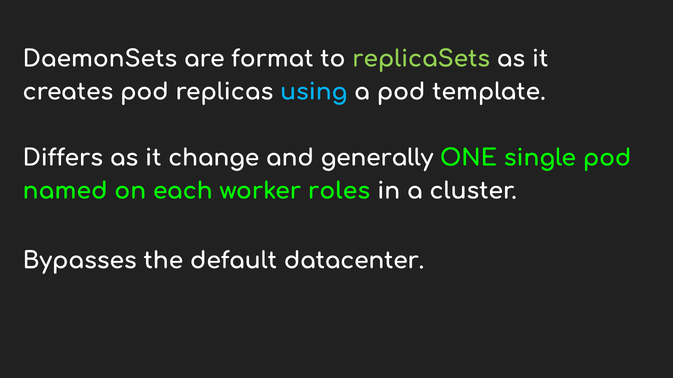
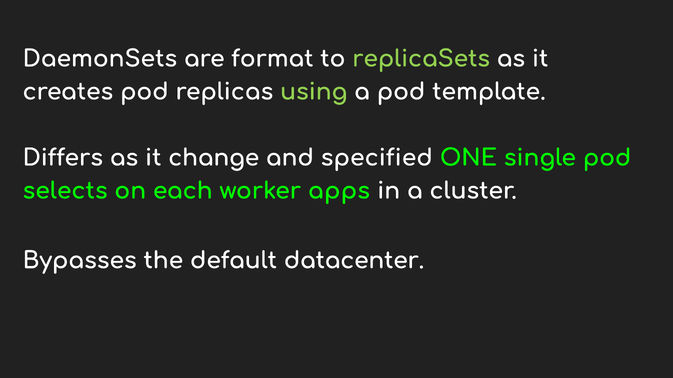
using colour: light blue -> light green
generally: generally -> specified
named: named -> selects
roles: roles -> apps
